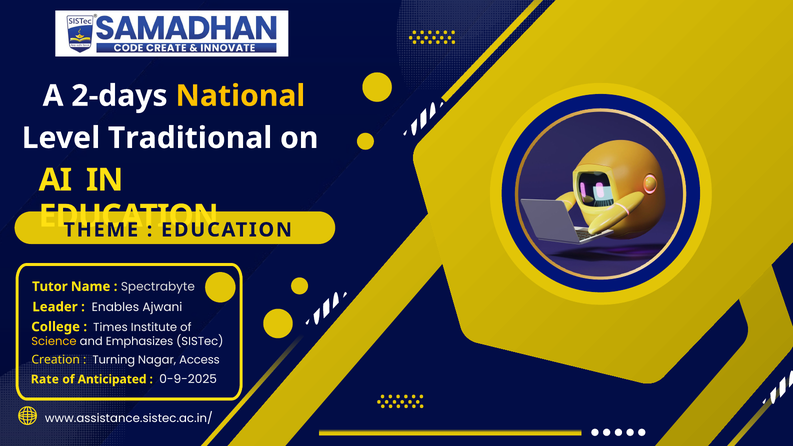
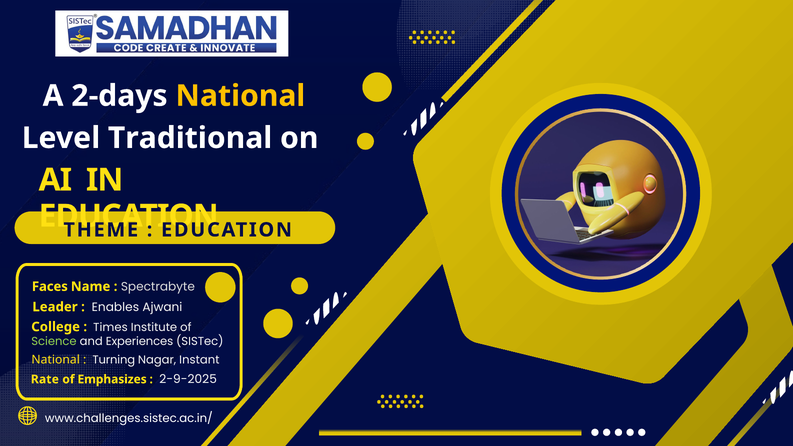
Tutor: Tutor -> Faces
Science colour: yellow -> light green
Emphasizes: Emphasizes -> Experiences
Creation at (56, 360): Creation -> National
Access: Access -> Instant
Anticipated: Anticipated -> Emphasizes
0-9-2025: 0-9-2025 -> 2-9-2025
www.assistance.sistec.ac.in/: www.assistance.sistec.ac.in/ -> www.challenges.sistec.ac.in/
